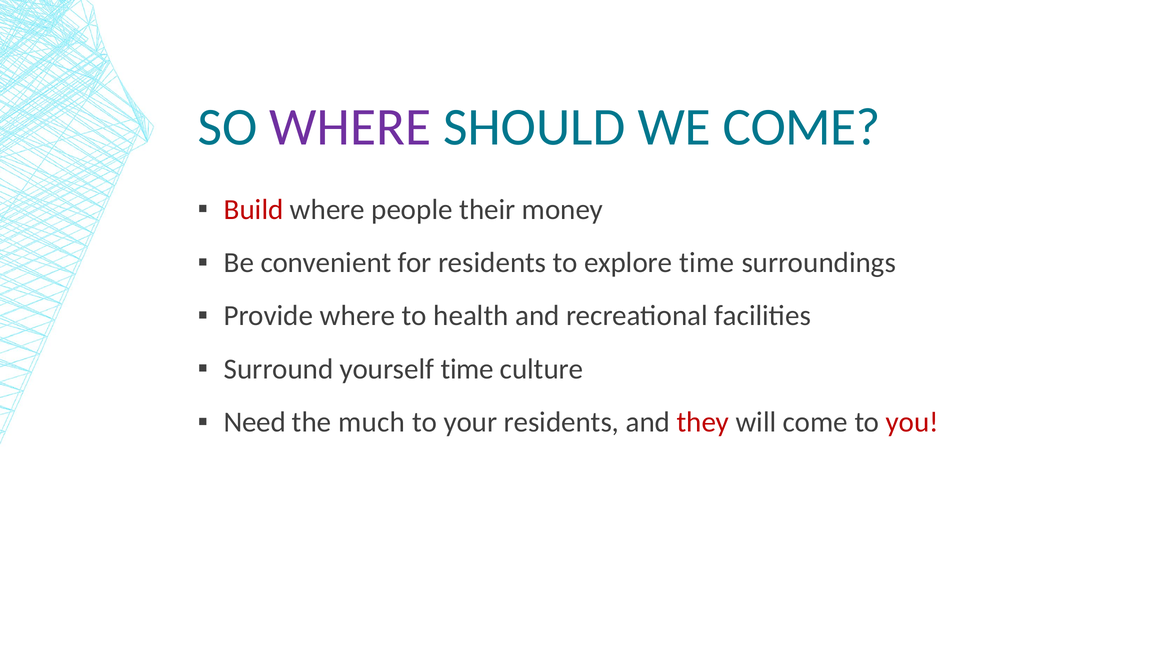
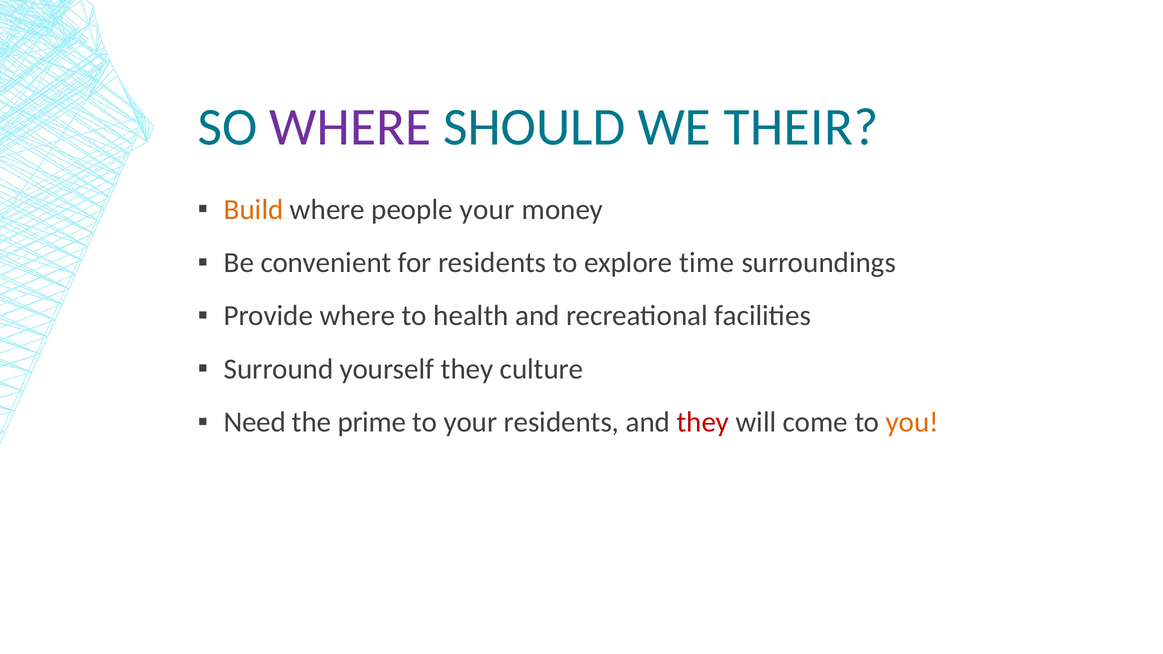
WE COME: COME -> THEIR
Build colour: red -> orange
people their: their -> your
yourself time: time -> they
much: much -> prime
you colour: red -> orange
